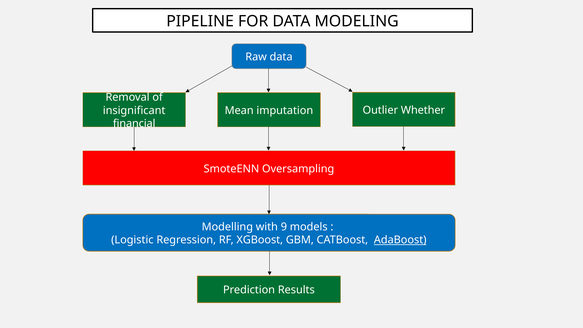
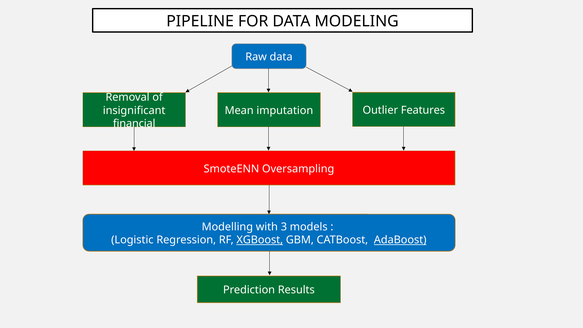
Whether: Whether -> Features
9: 9 -> 3
XGBoost underline: none -> present
